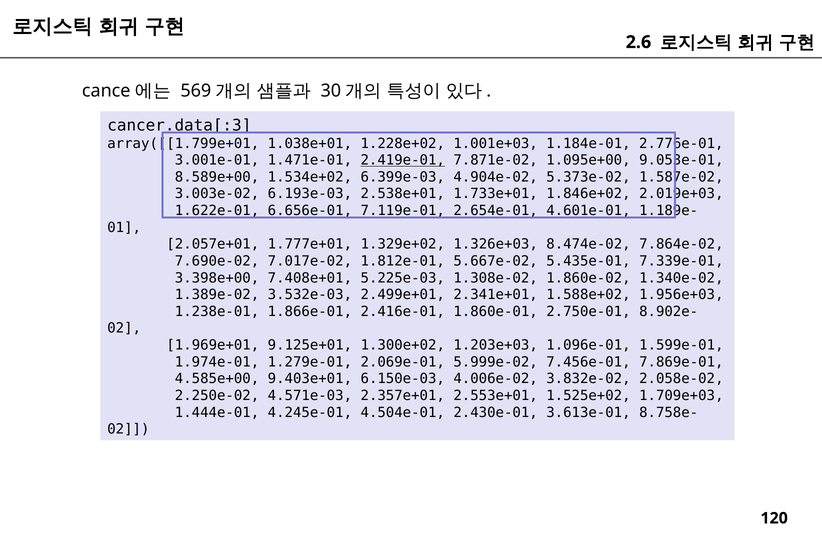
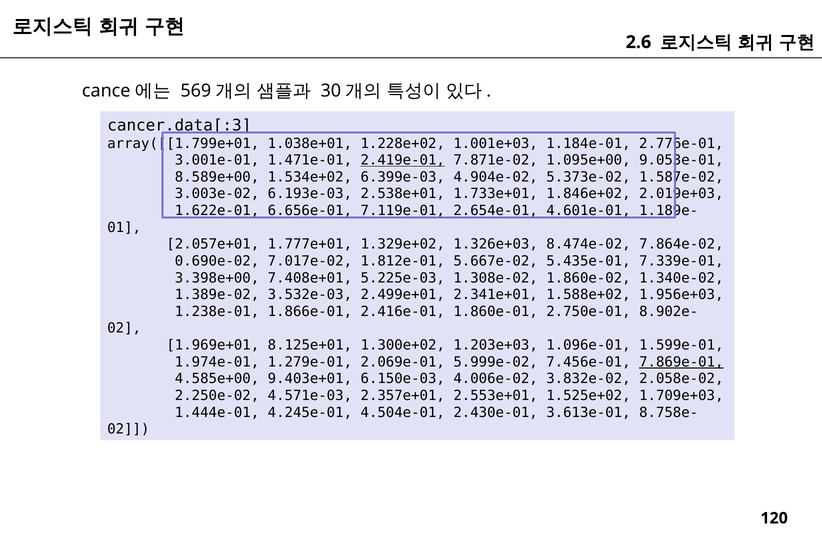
7.690e-02: 7.690e-02 -> 0.690e-02
9.125e+01: 9.125e+01 -> 8.125e+01
7.869e-01 underline: none -> present
